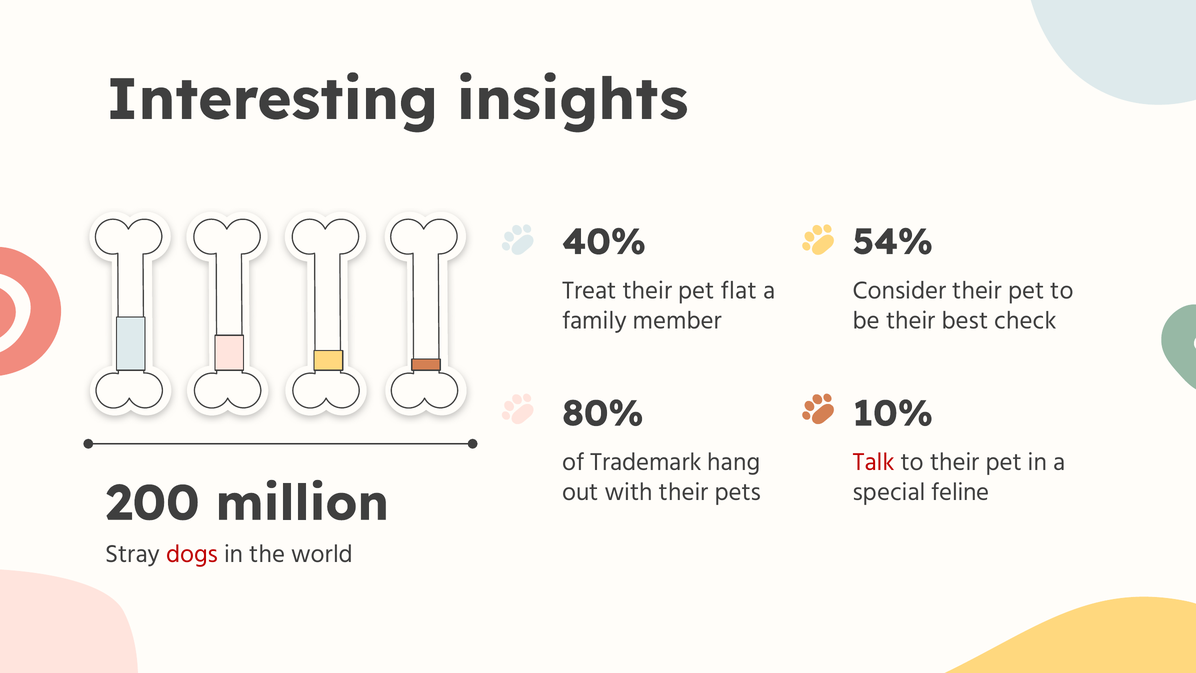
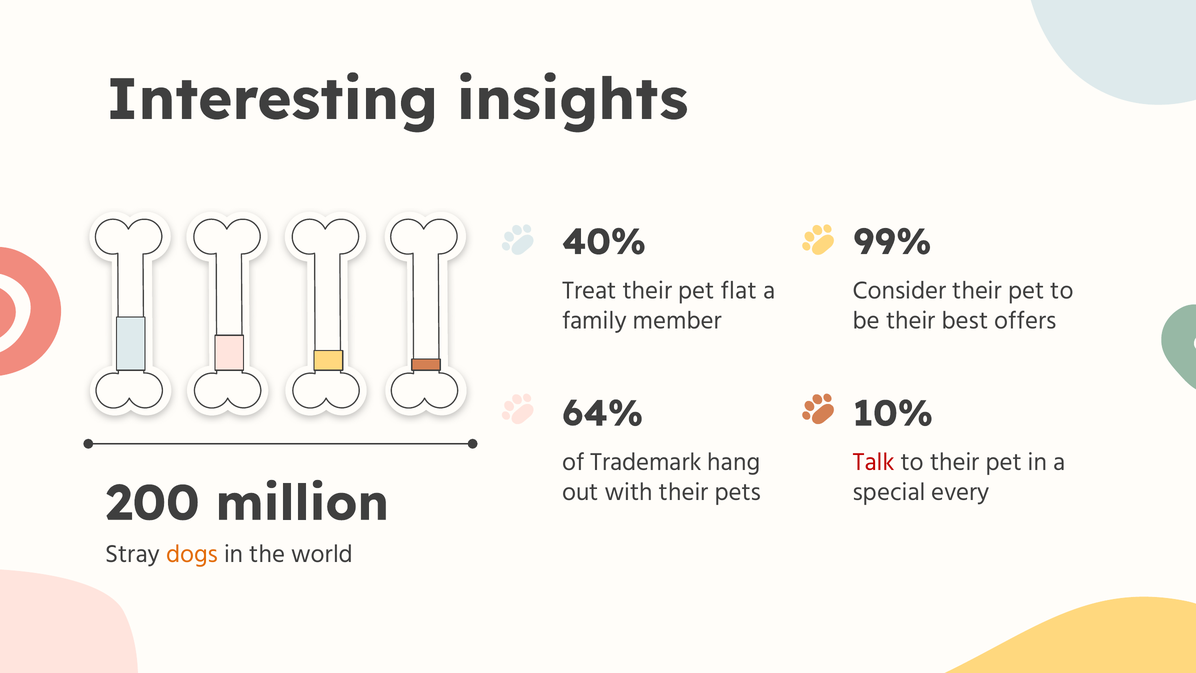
54%: 54% -> 99%
check: check -> offers
80%: 80% -> 64%
feline: feline -> every
dogs colour: red -> orange
